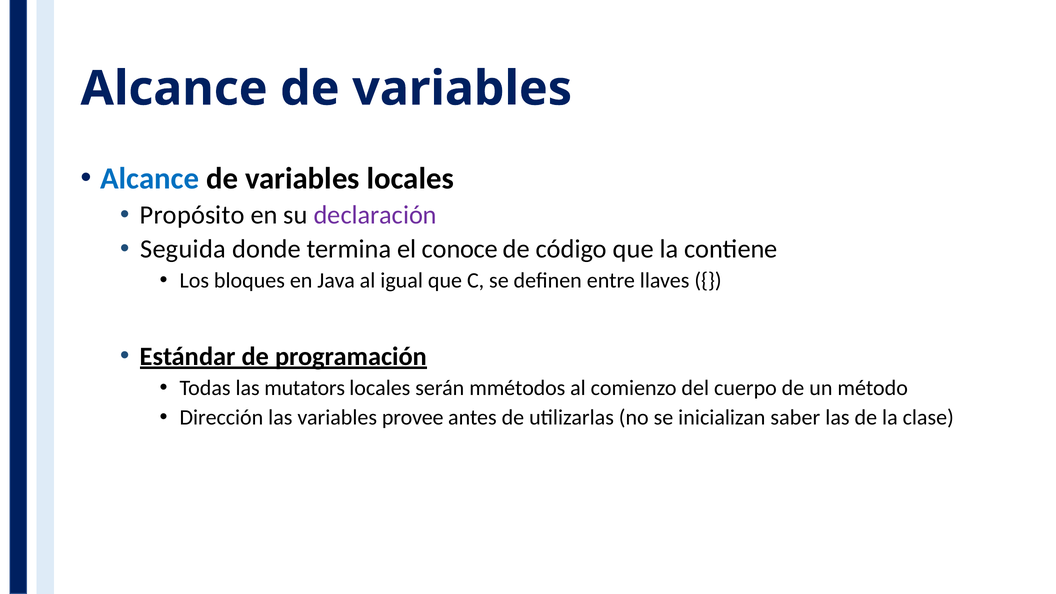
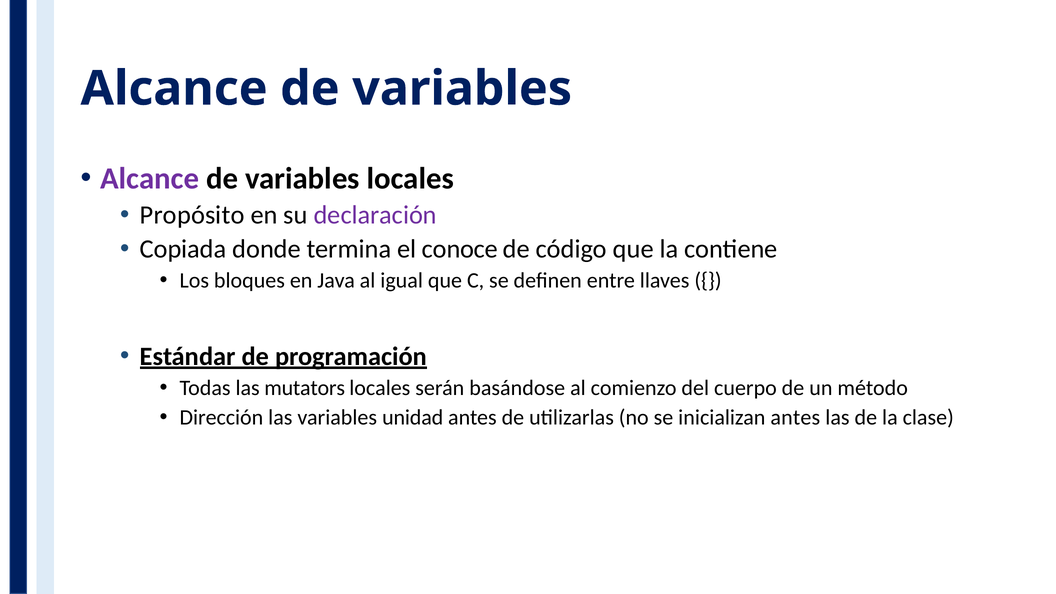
Alcance at (150, 178) colour: blue -> purple
Seguida: Seguida -> Copiada
mmétodos: mmétodos -> basándose
provee: provee -> unidad
inicializan saber: saber -> antes
